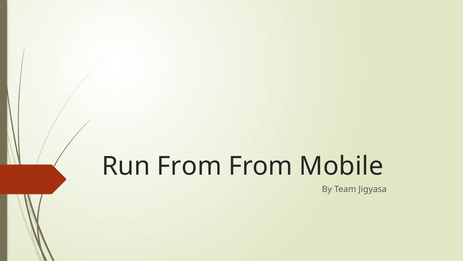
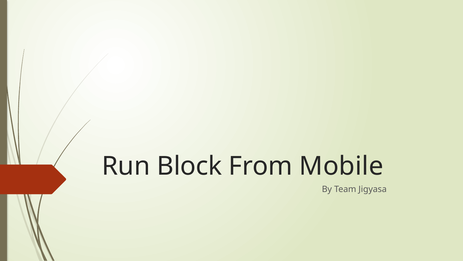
Run From: From -> Block
